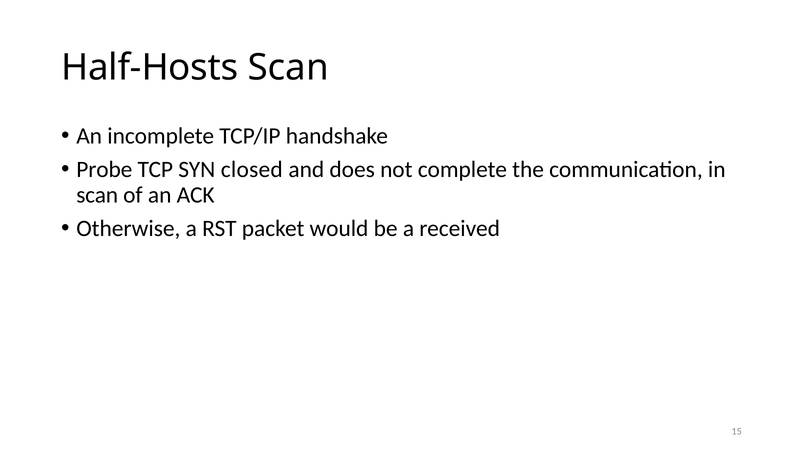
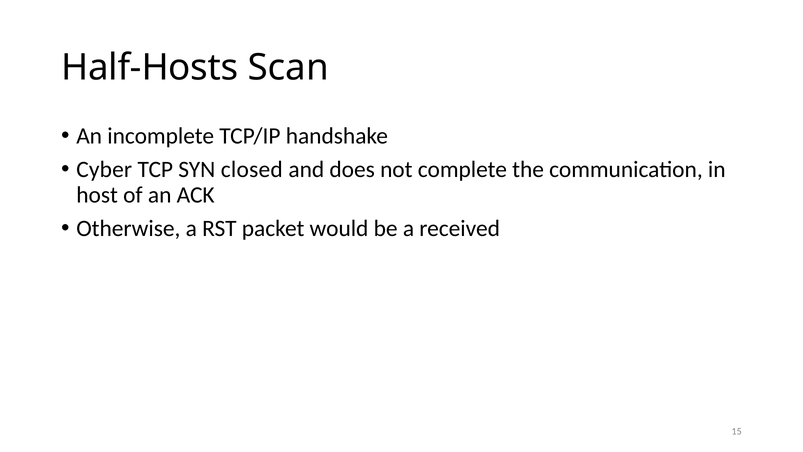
Probe: Probe -> Cyber
scan at (97, 195): scan -> host
